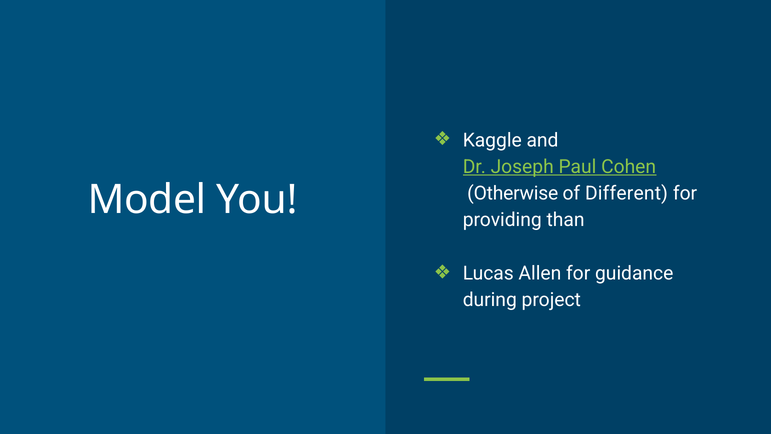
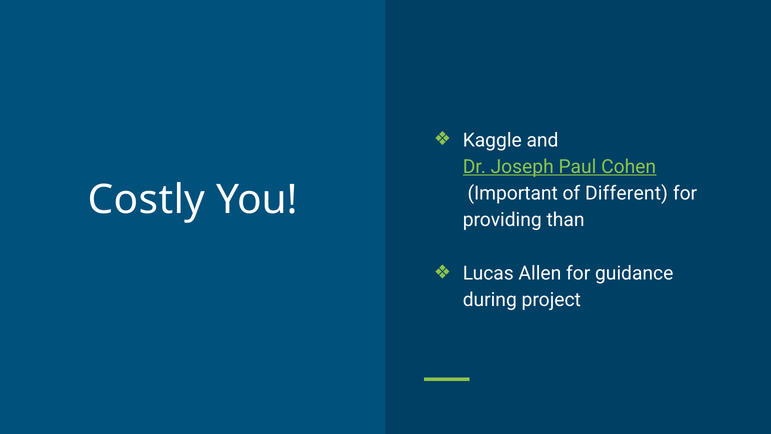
Otherwise: Otherwise -> Important
Model: Model -> Costly
